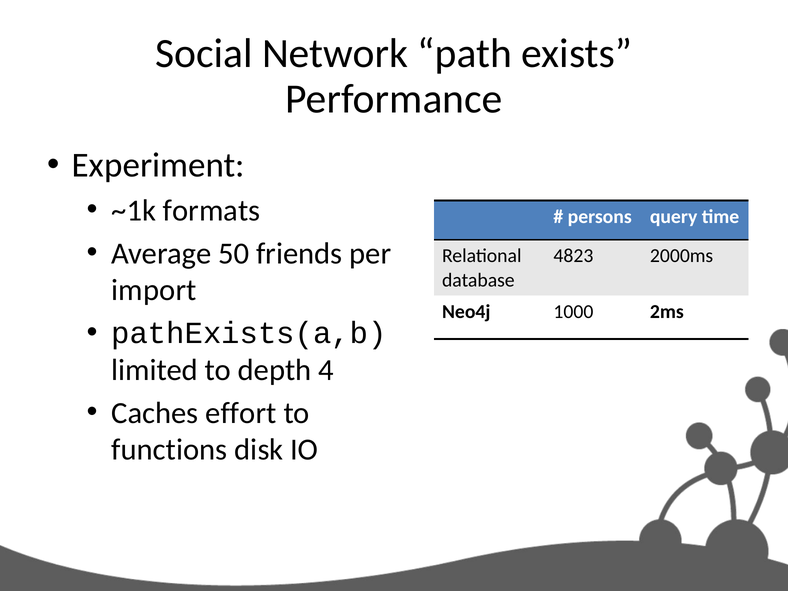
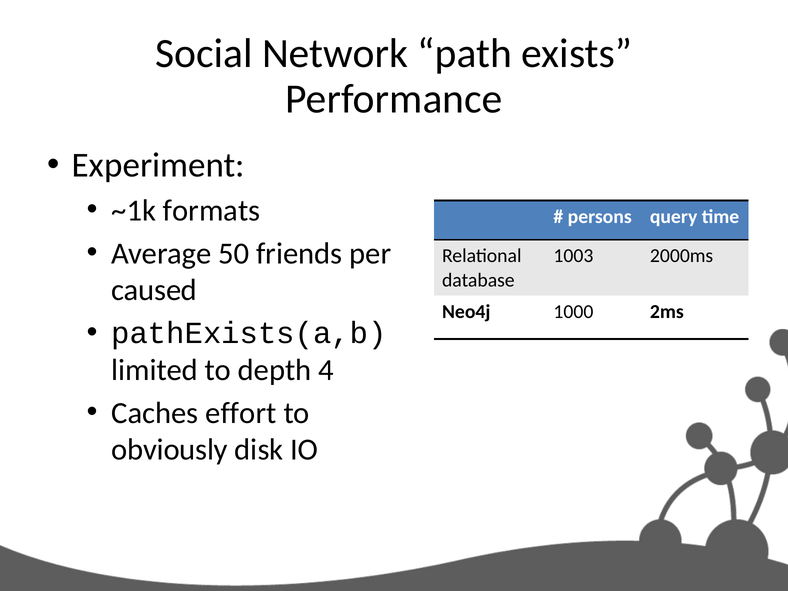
4823: 4823 -> 1003
import: import -> caused
functions: functions -> obviously
